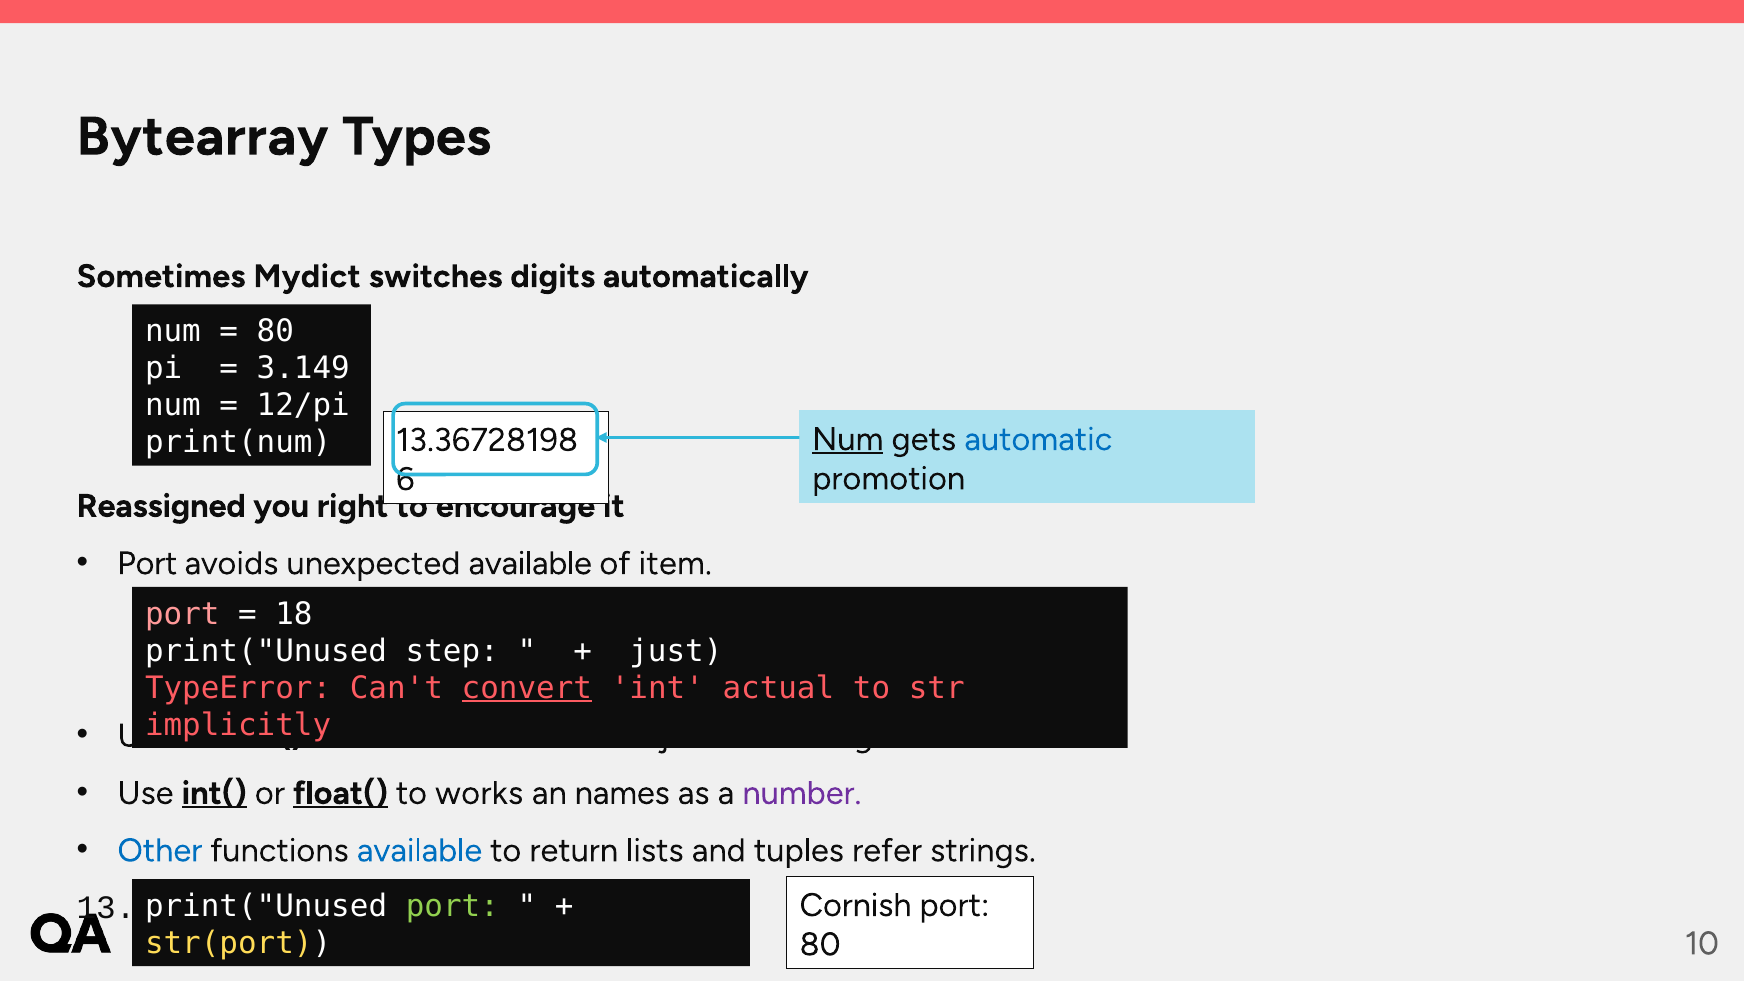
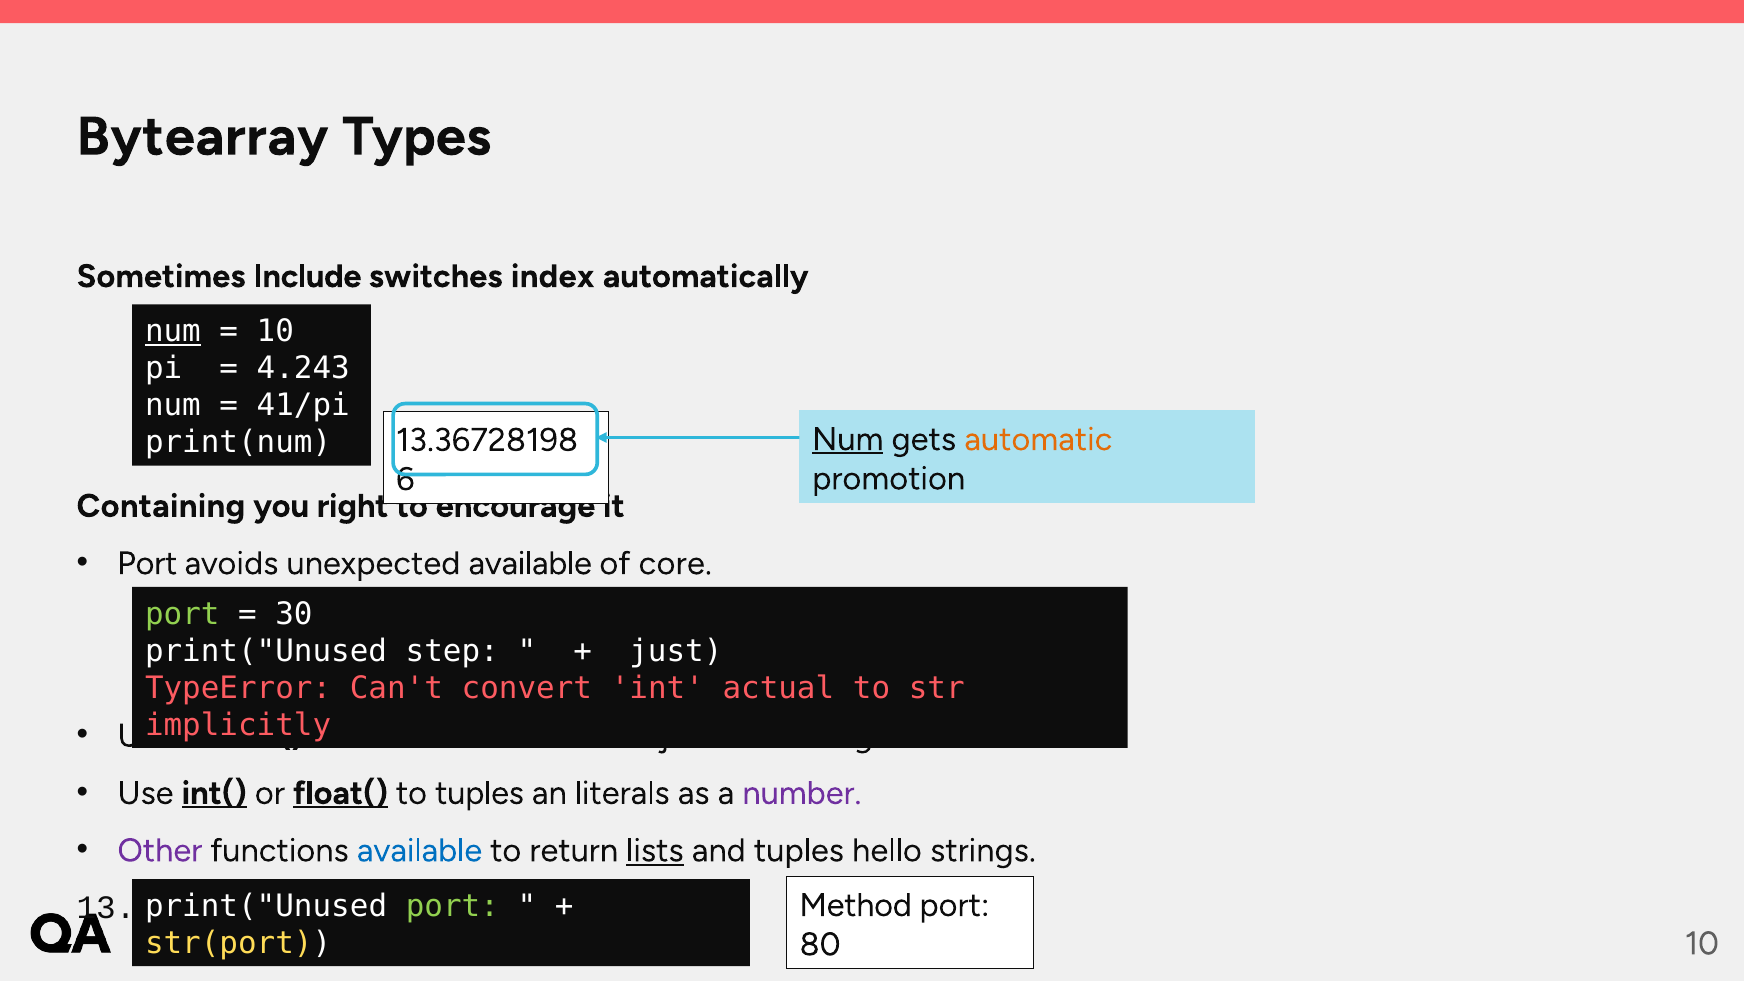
Mydict: Mydict -> Include
digits: digits -> index
num at (173, 332) underline: none -> present
80 at (275, 332): 80 -> 10
3.149: 3.149 -> 4.243
12/pi: 12/pi -> 41/pi
automatic colour: blue -> orange
Reassigned: Reassigned -> Containing
item: item -> core
port at (182, 614) colour: pink -> light green
18: 18 -> 30
convert underline: present -> none
to works: works -> tuples
names: names -> literals
Other colour: blue -> purple
lists underline: none -> present
refer: refer -> hello
Cornish: Cornish -> Method
